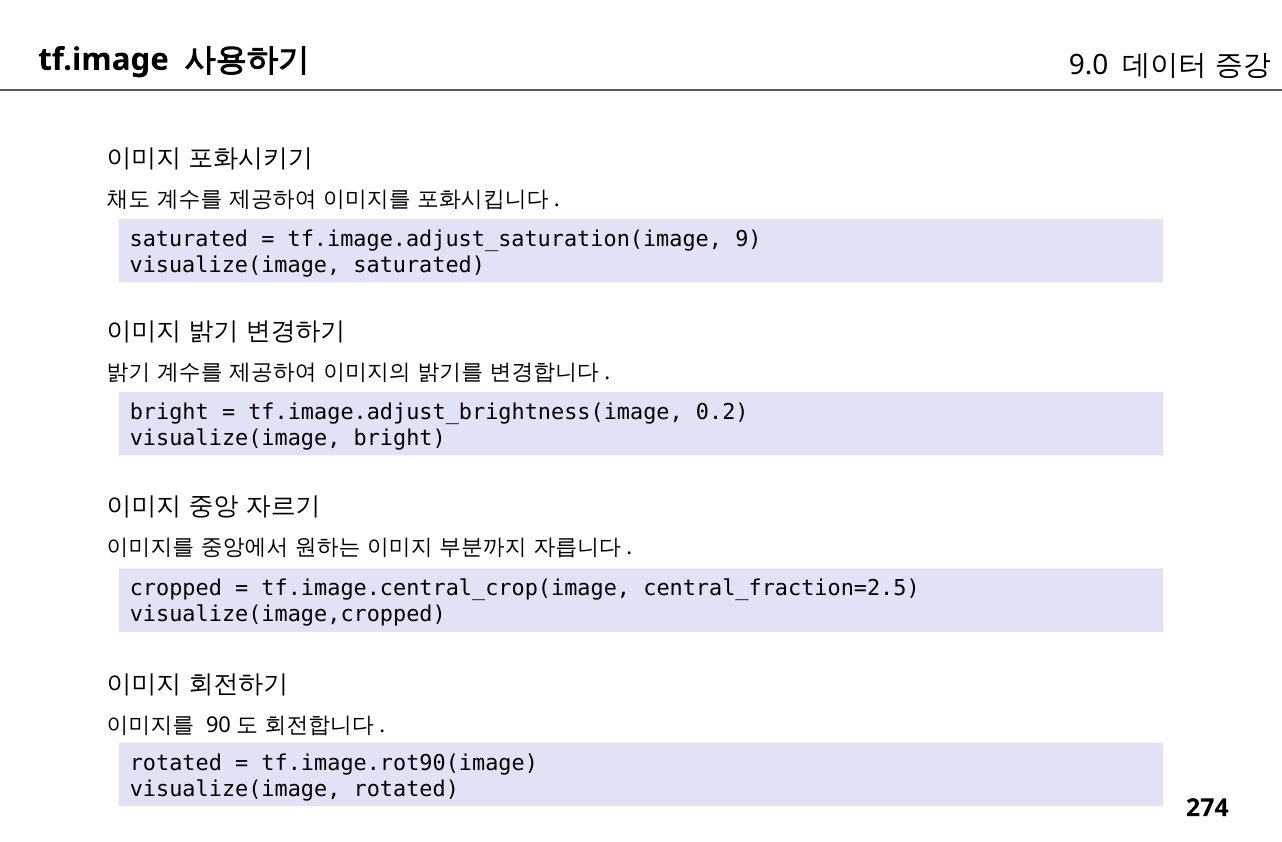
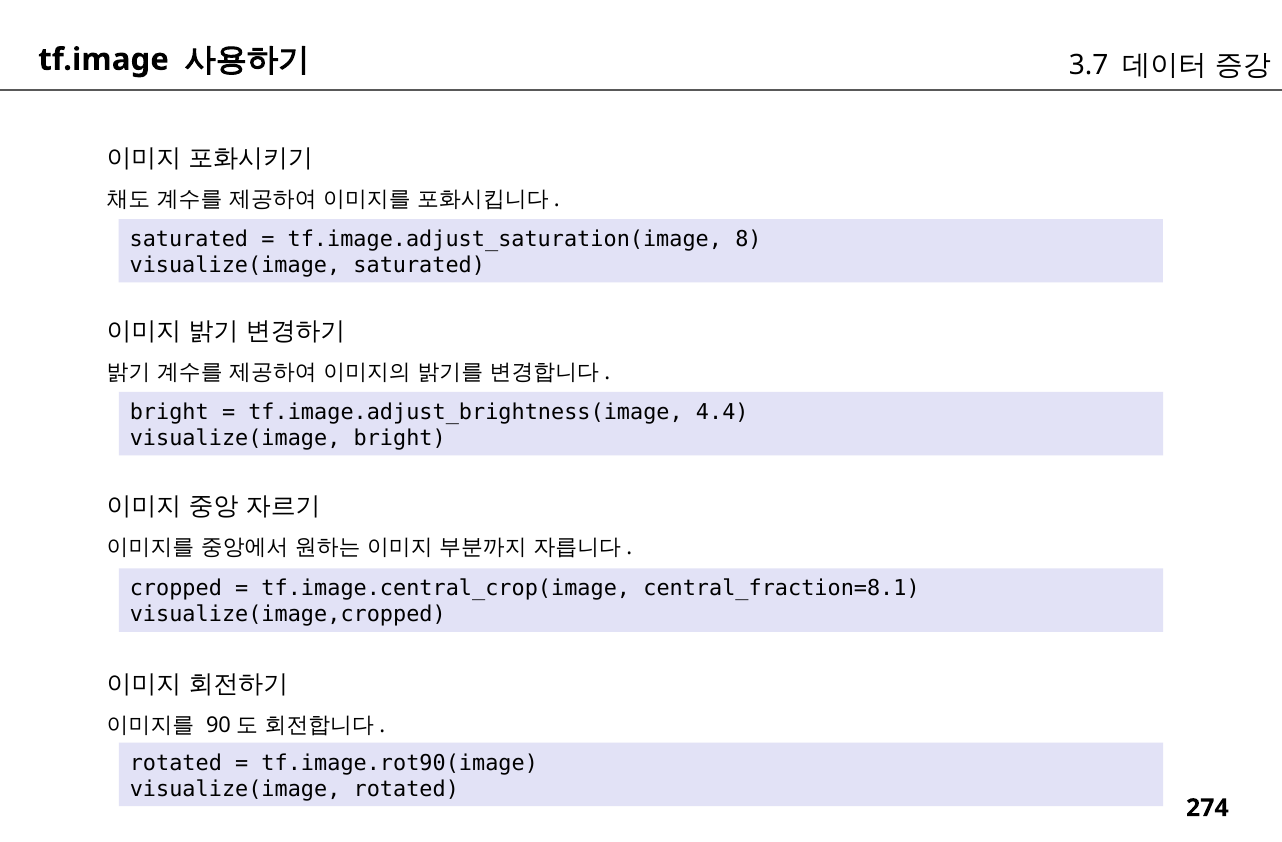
9.0: 9.0 -> 3.7
9: 9 -> 8
0.2: 0.2 -> 4.4
central_fraction=2.5: central_fraction=2.5 -> central_fraction=8.1
